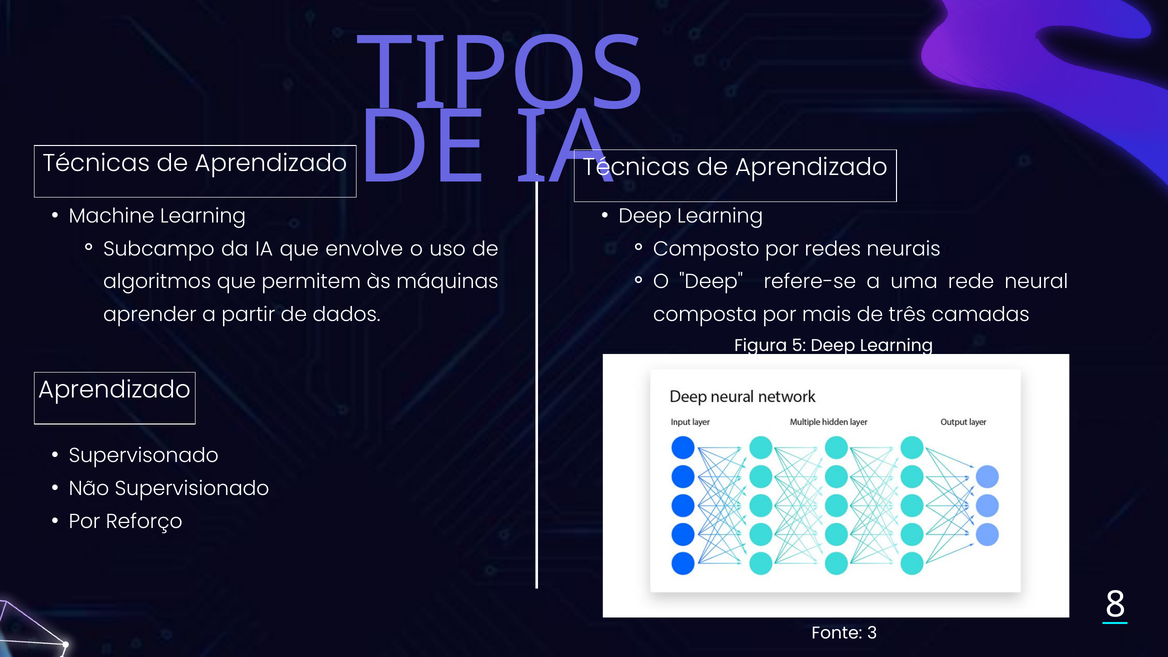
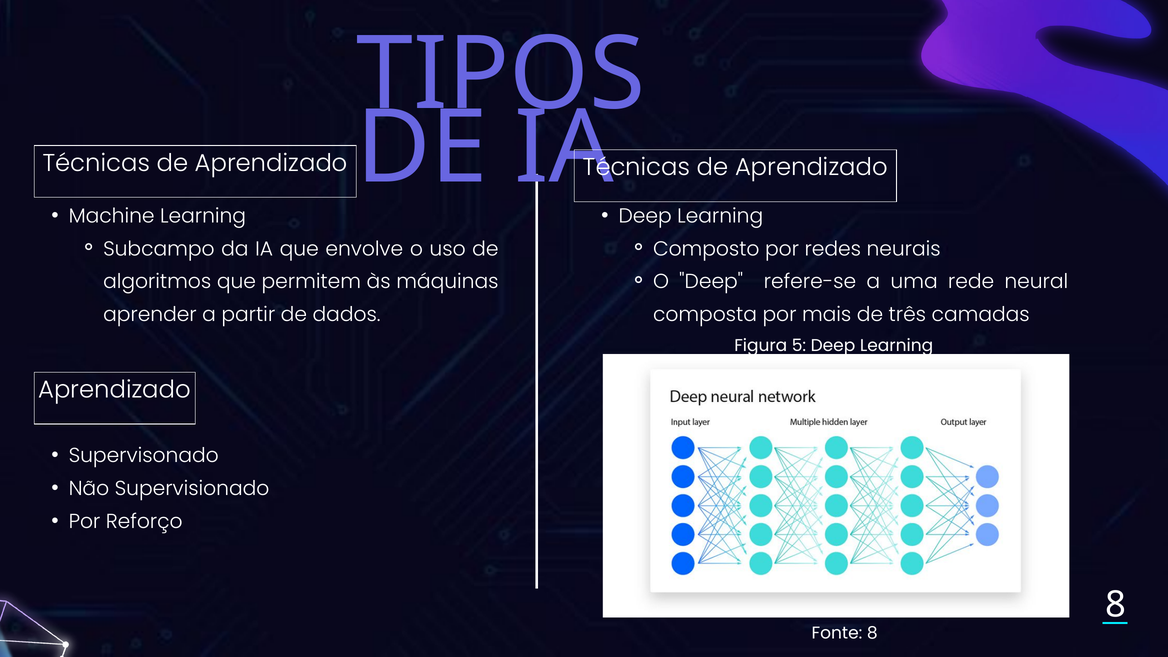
Fonte 3: 3 -> 8
